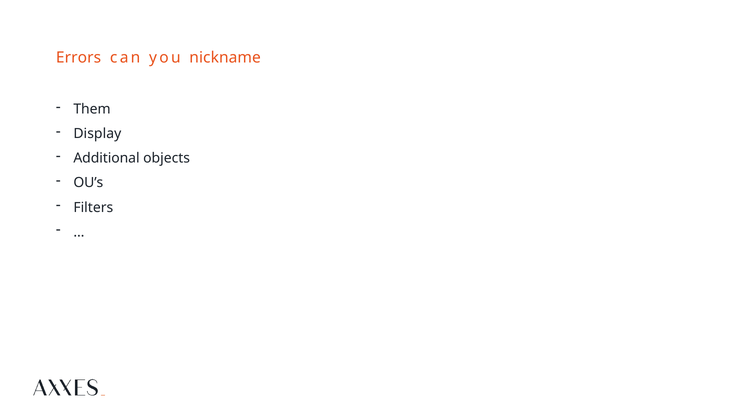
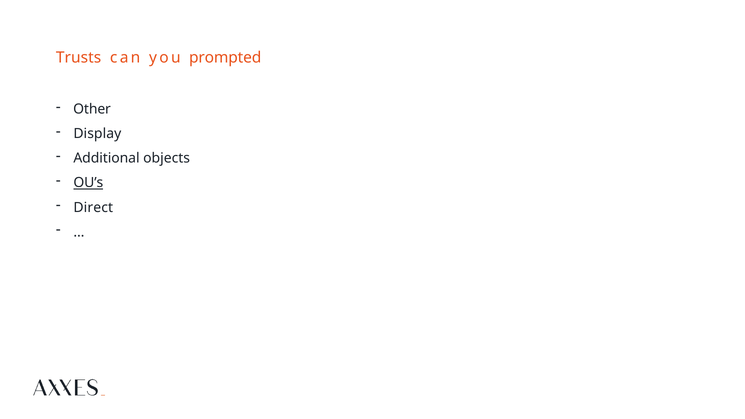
Errors: Errors -> Trusts
nickname: nickname -> prompted
Them: Them -> Other
OU’s underline: none -> present
Filters: Filters -> Direct
